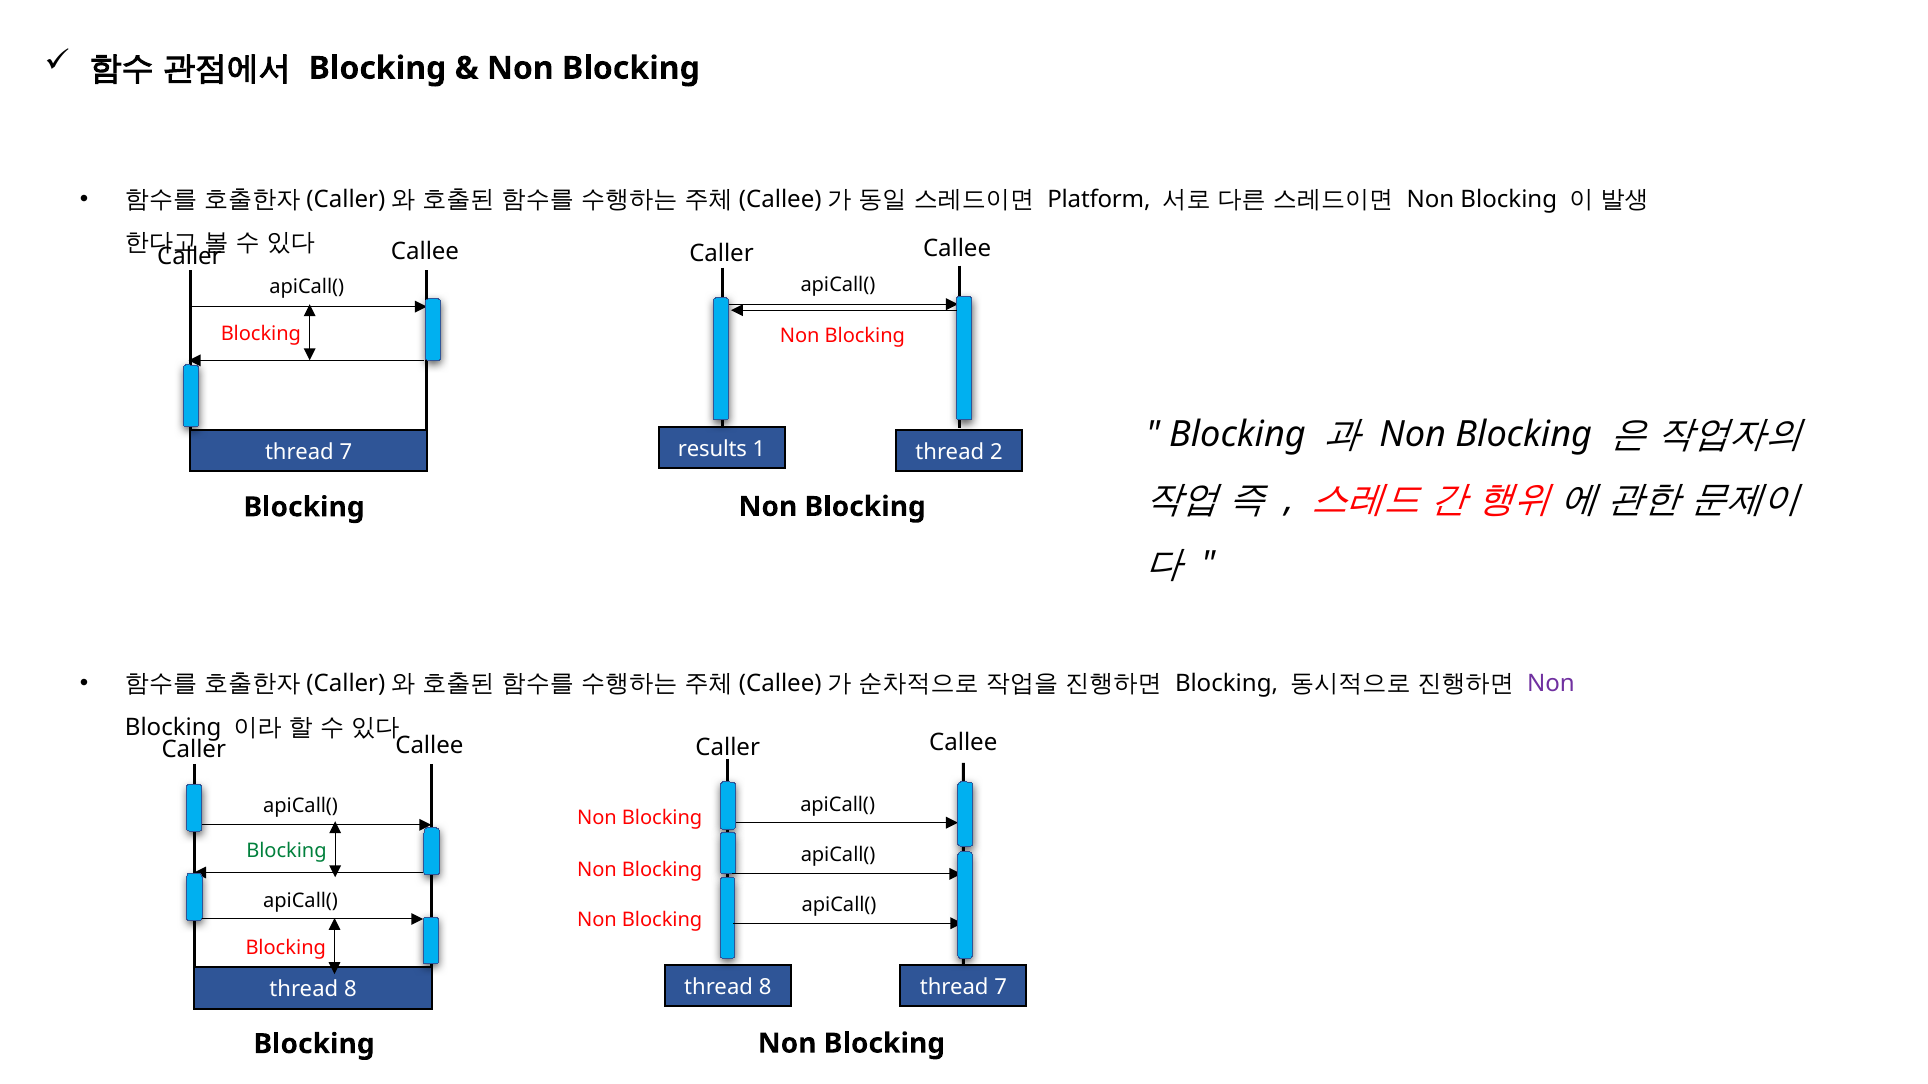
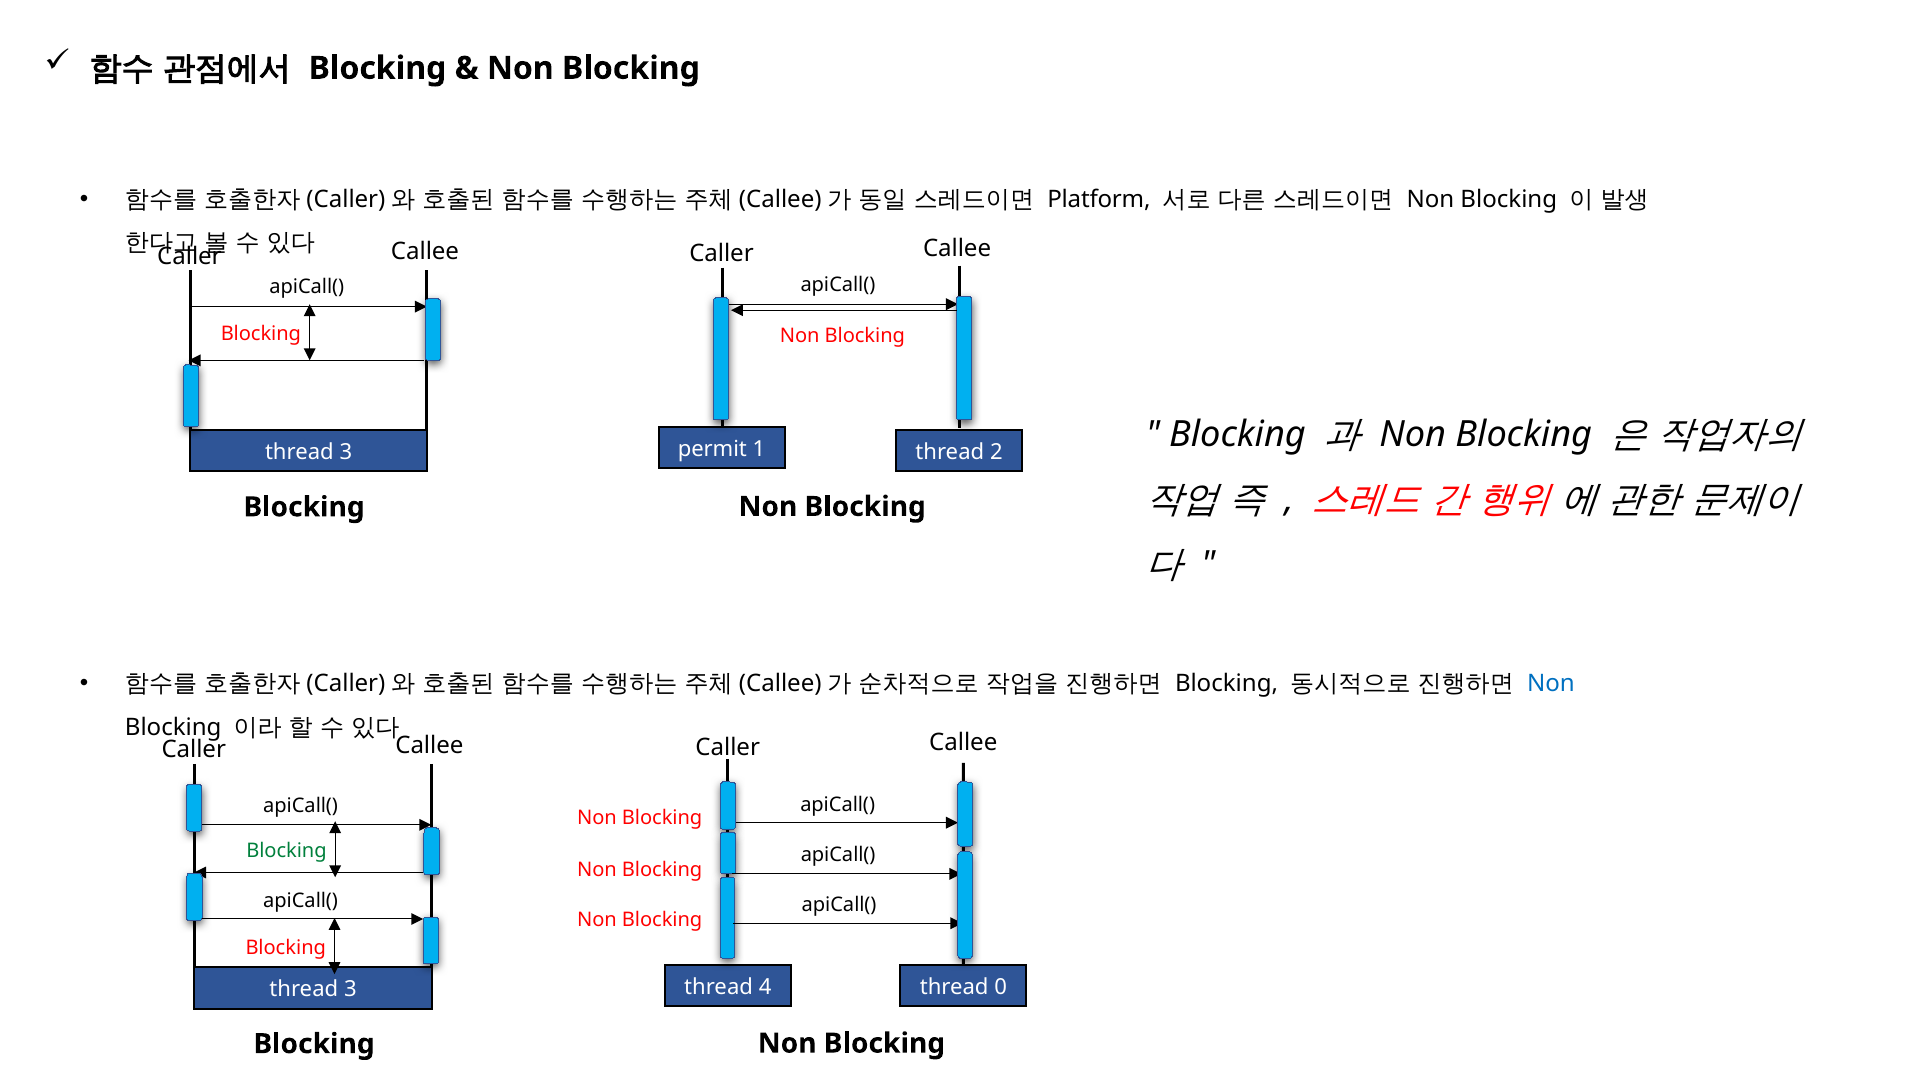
results: results -> permit
7 at (346, 452): 7 -> 3
Non at (1551, 684) colour: purple -> blue
8 at (765, 987): 8 -> 4
7 at (1001, 988): 7 -> 0
8 at (350, 990): 8 -> 3
